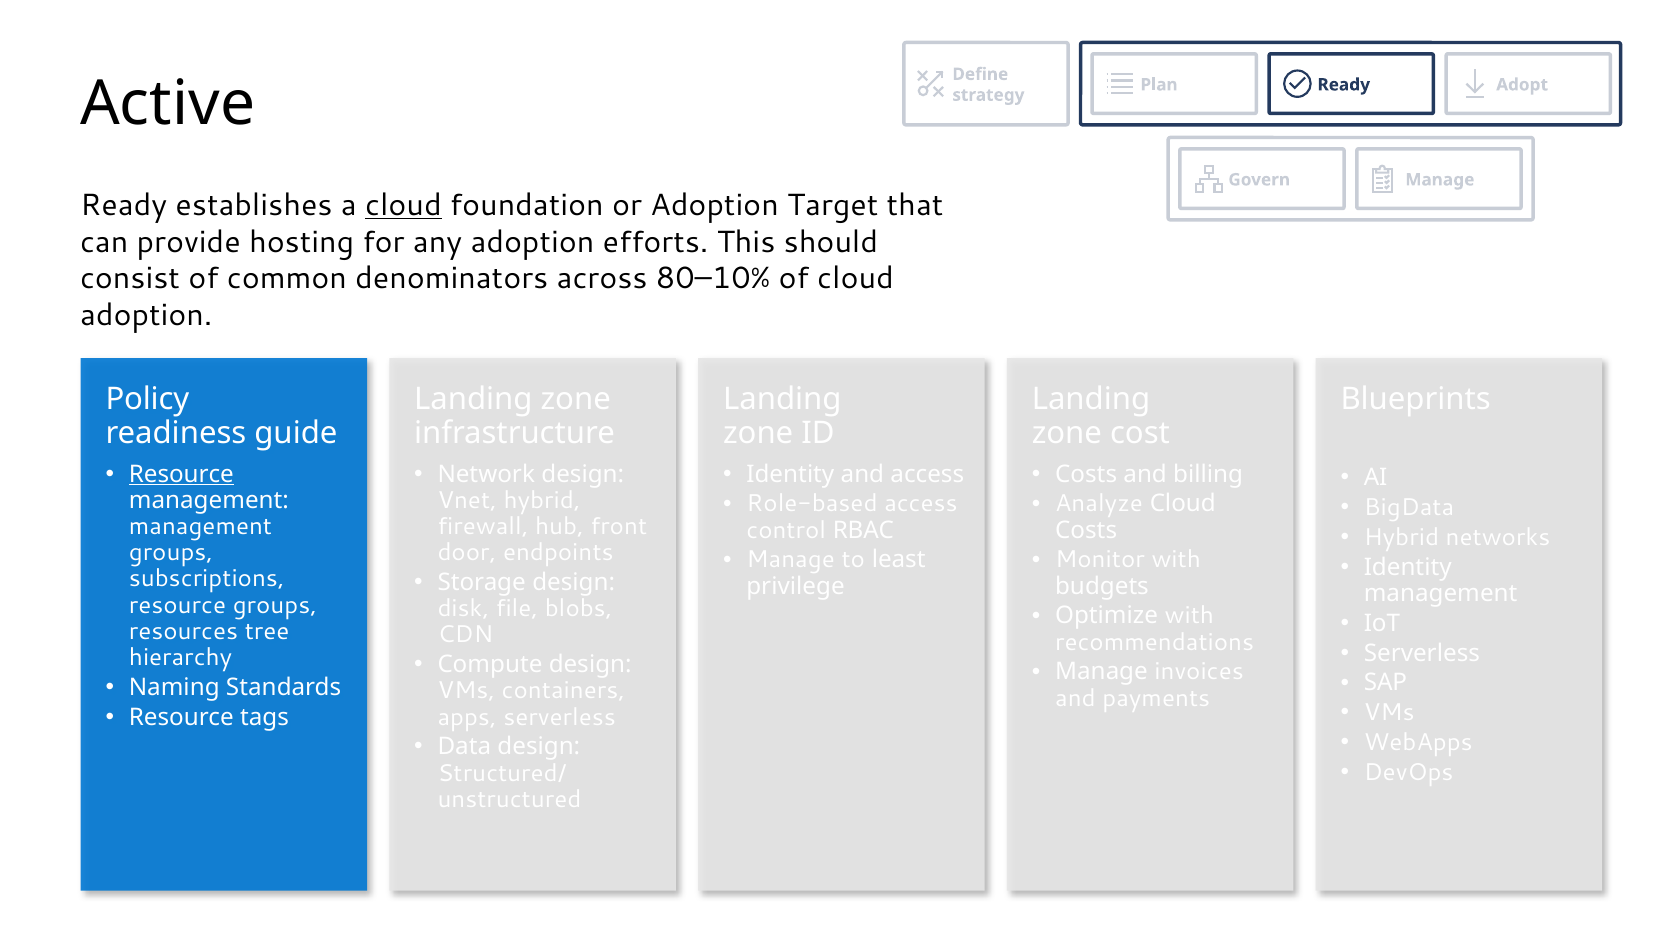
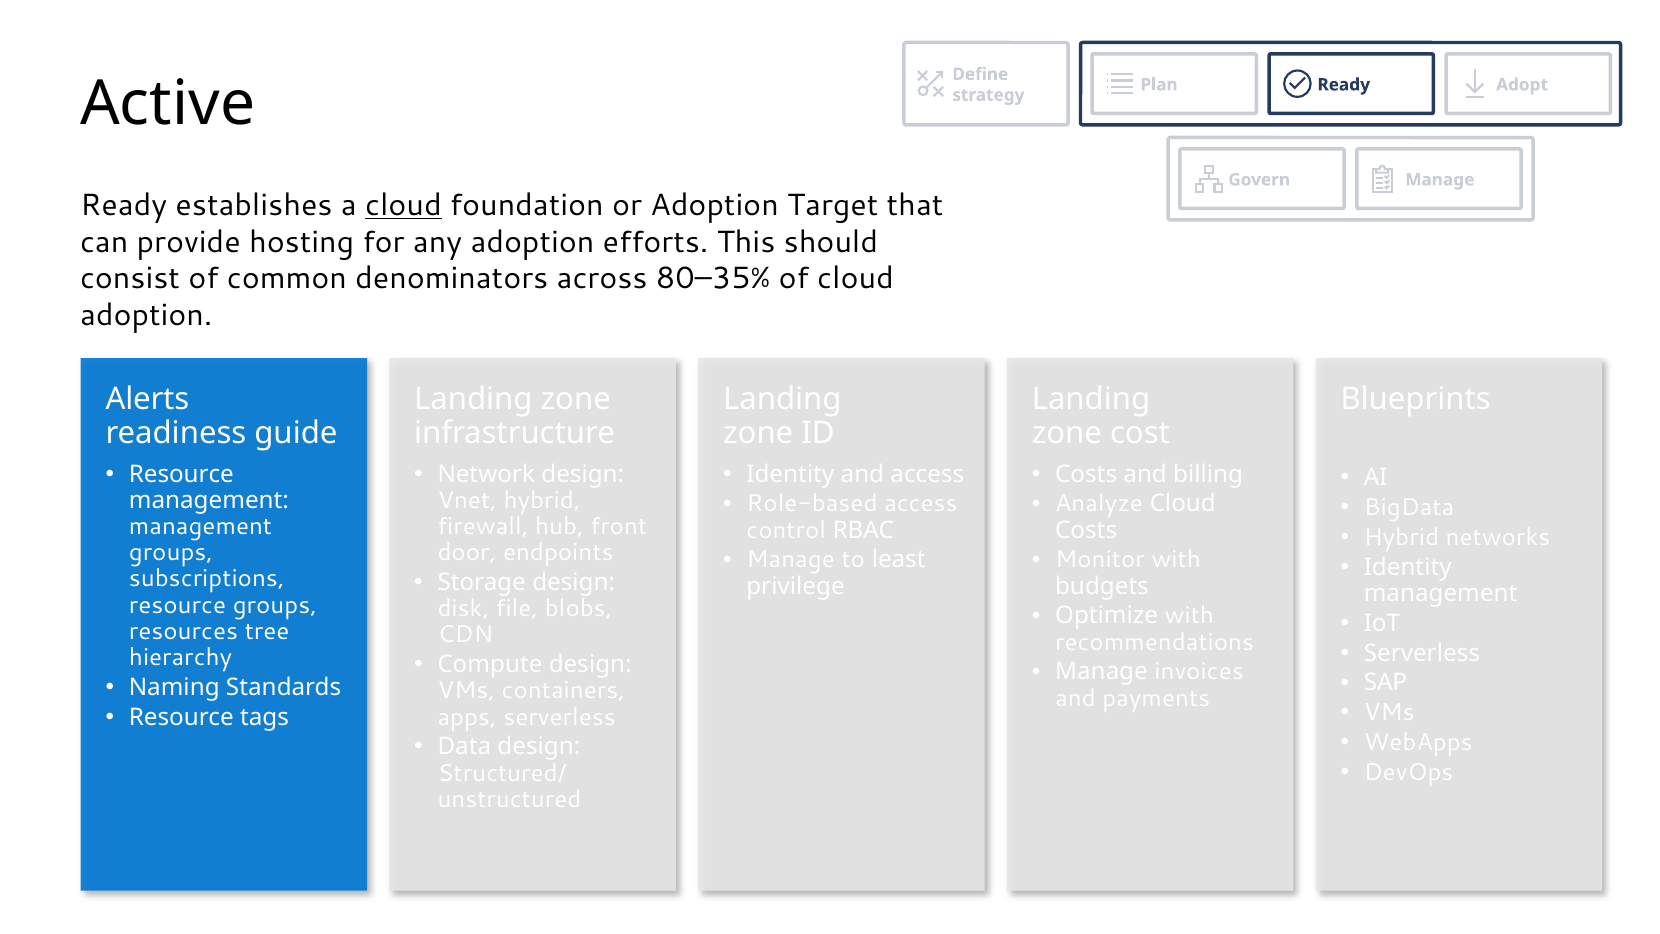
80–10%: 80–10% -> 80–35%
Policy: Policy -> Alerts
Resource at (181, 474) underline: present -> none
